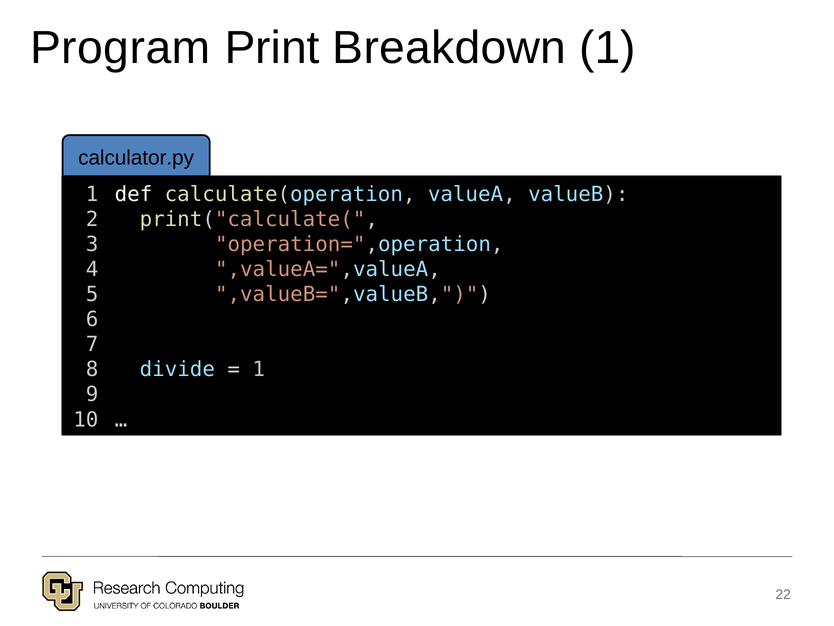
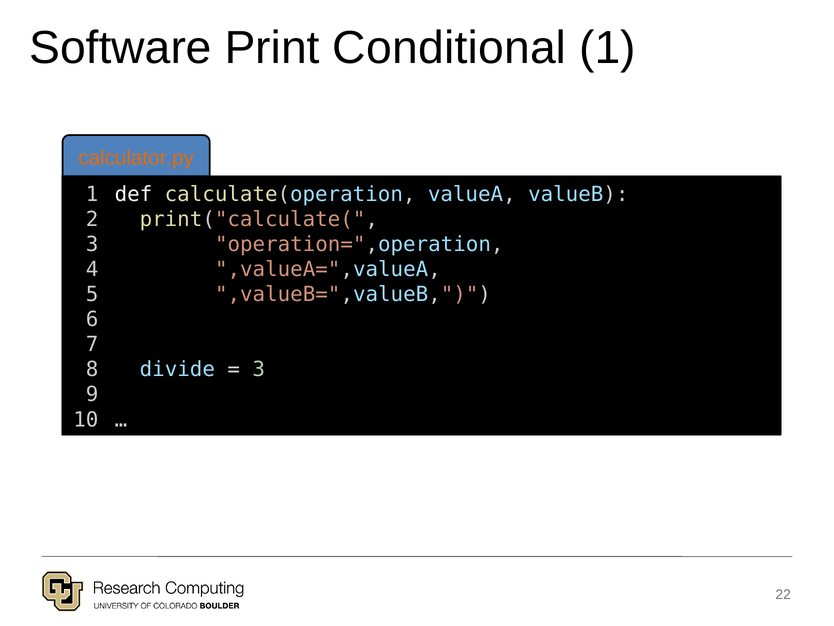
Program: Program -> Software
Breakdown: Breakdown -> Conditional
calculator.py colour: black -> orange
1 at (259, 369): 1 -> 3
